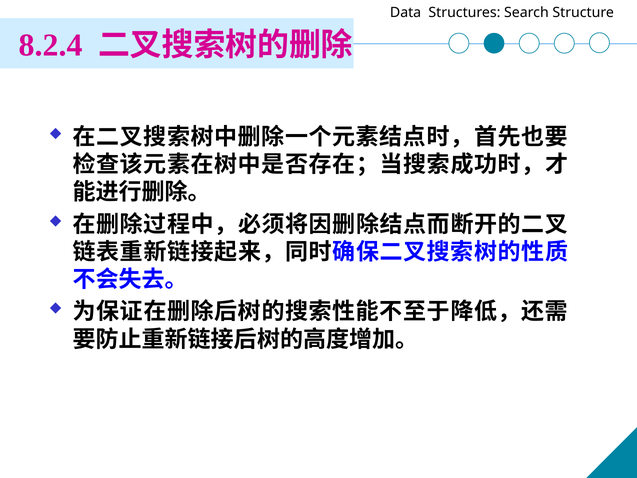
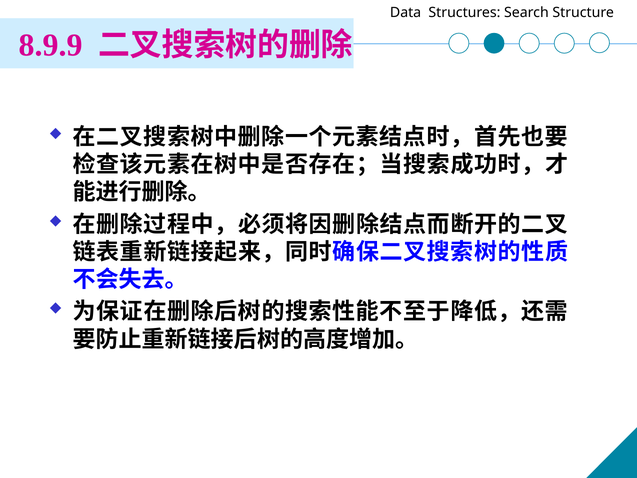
8.2.4: 8.2.4 -> 8.9.9
